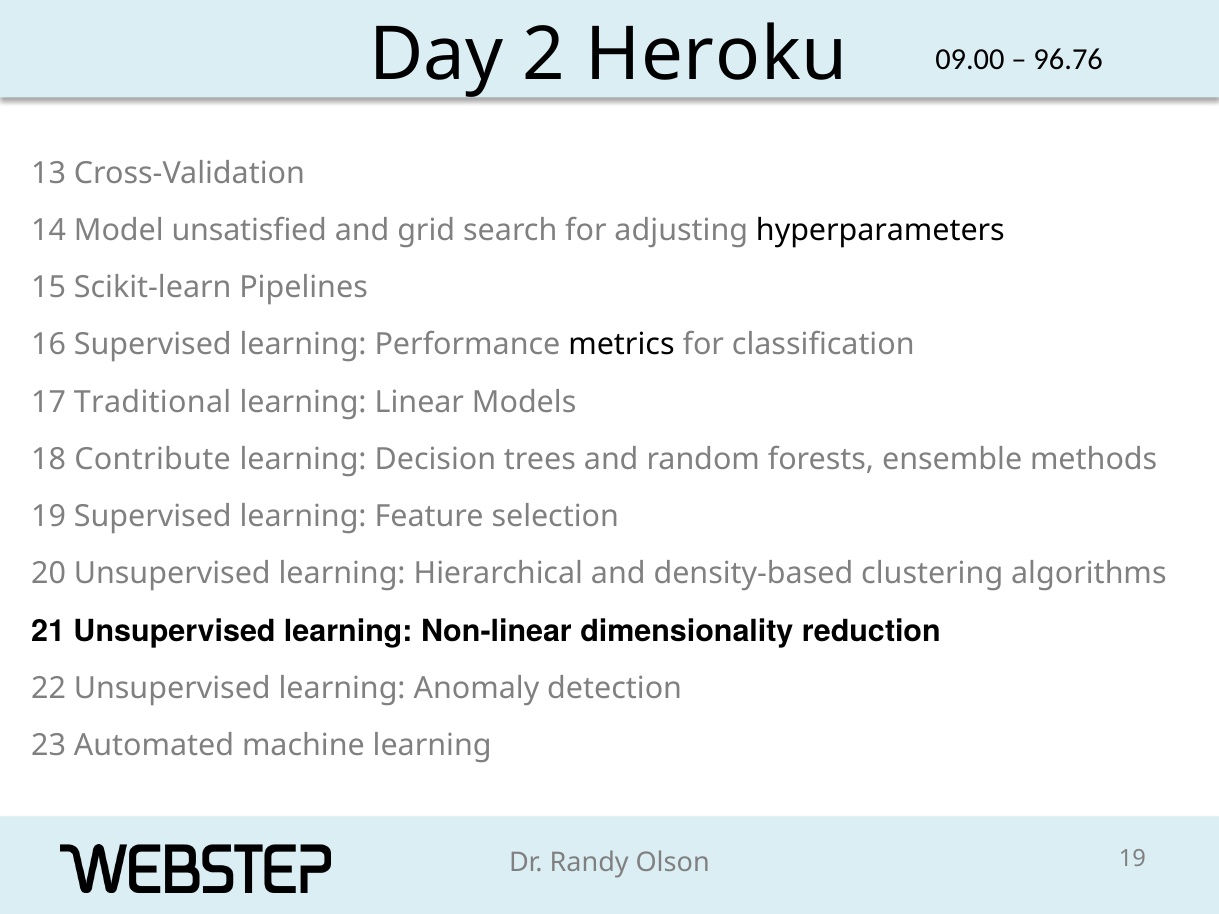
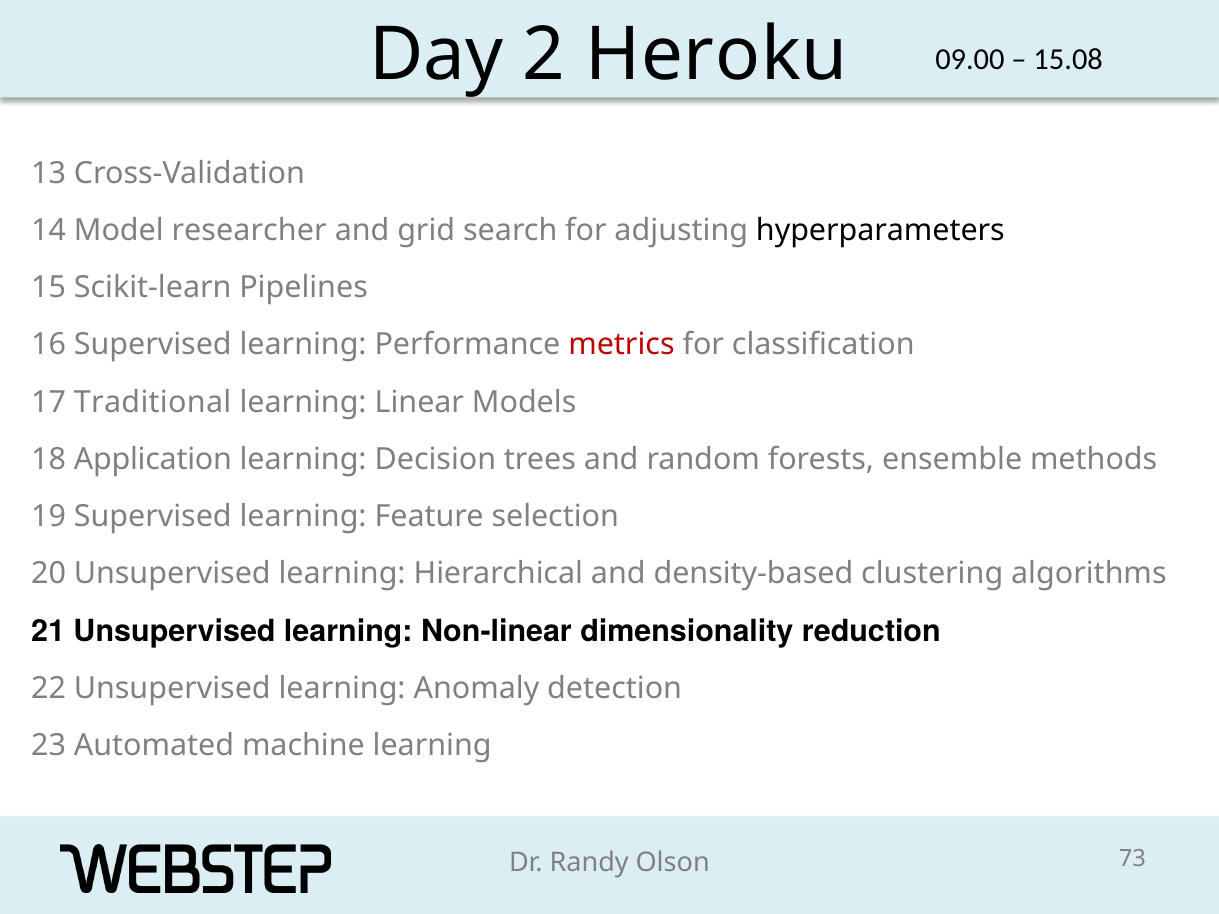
96.76: 96.76 -> 15.08
unsatisfied: unsatisfied -> researcher
metrics colour: black -> red
Contribute: Contribute -> Application
19 at (1132, 859): 19 -> 73
